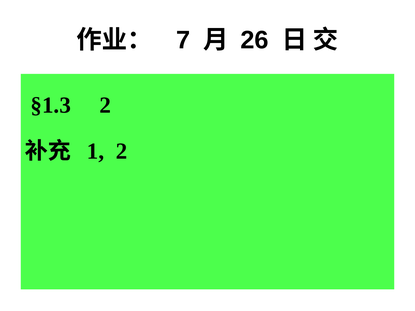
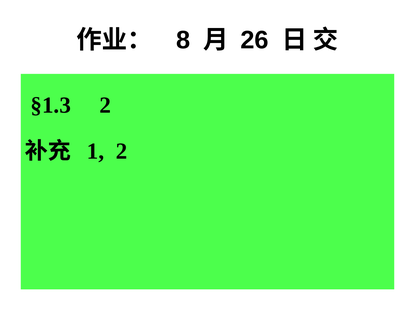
7: 7 -> 8
